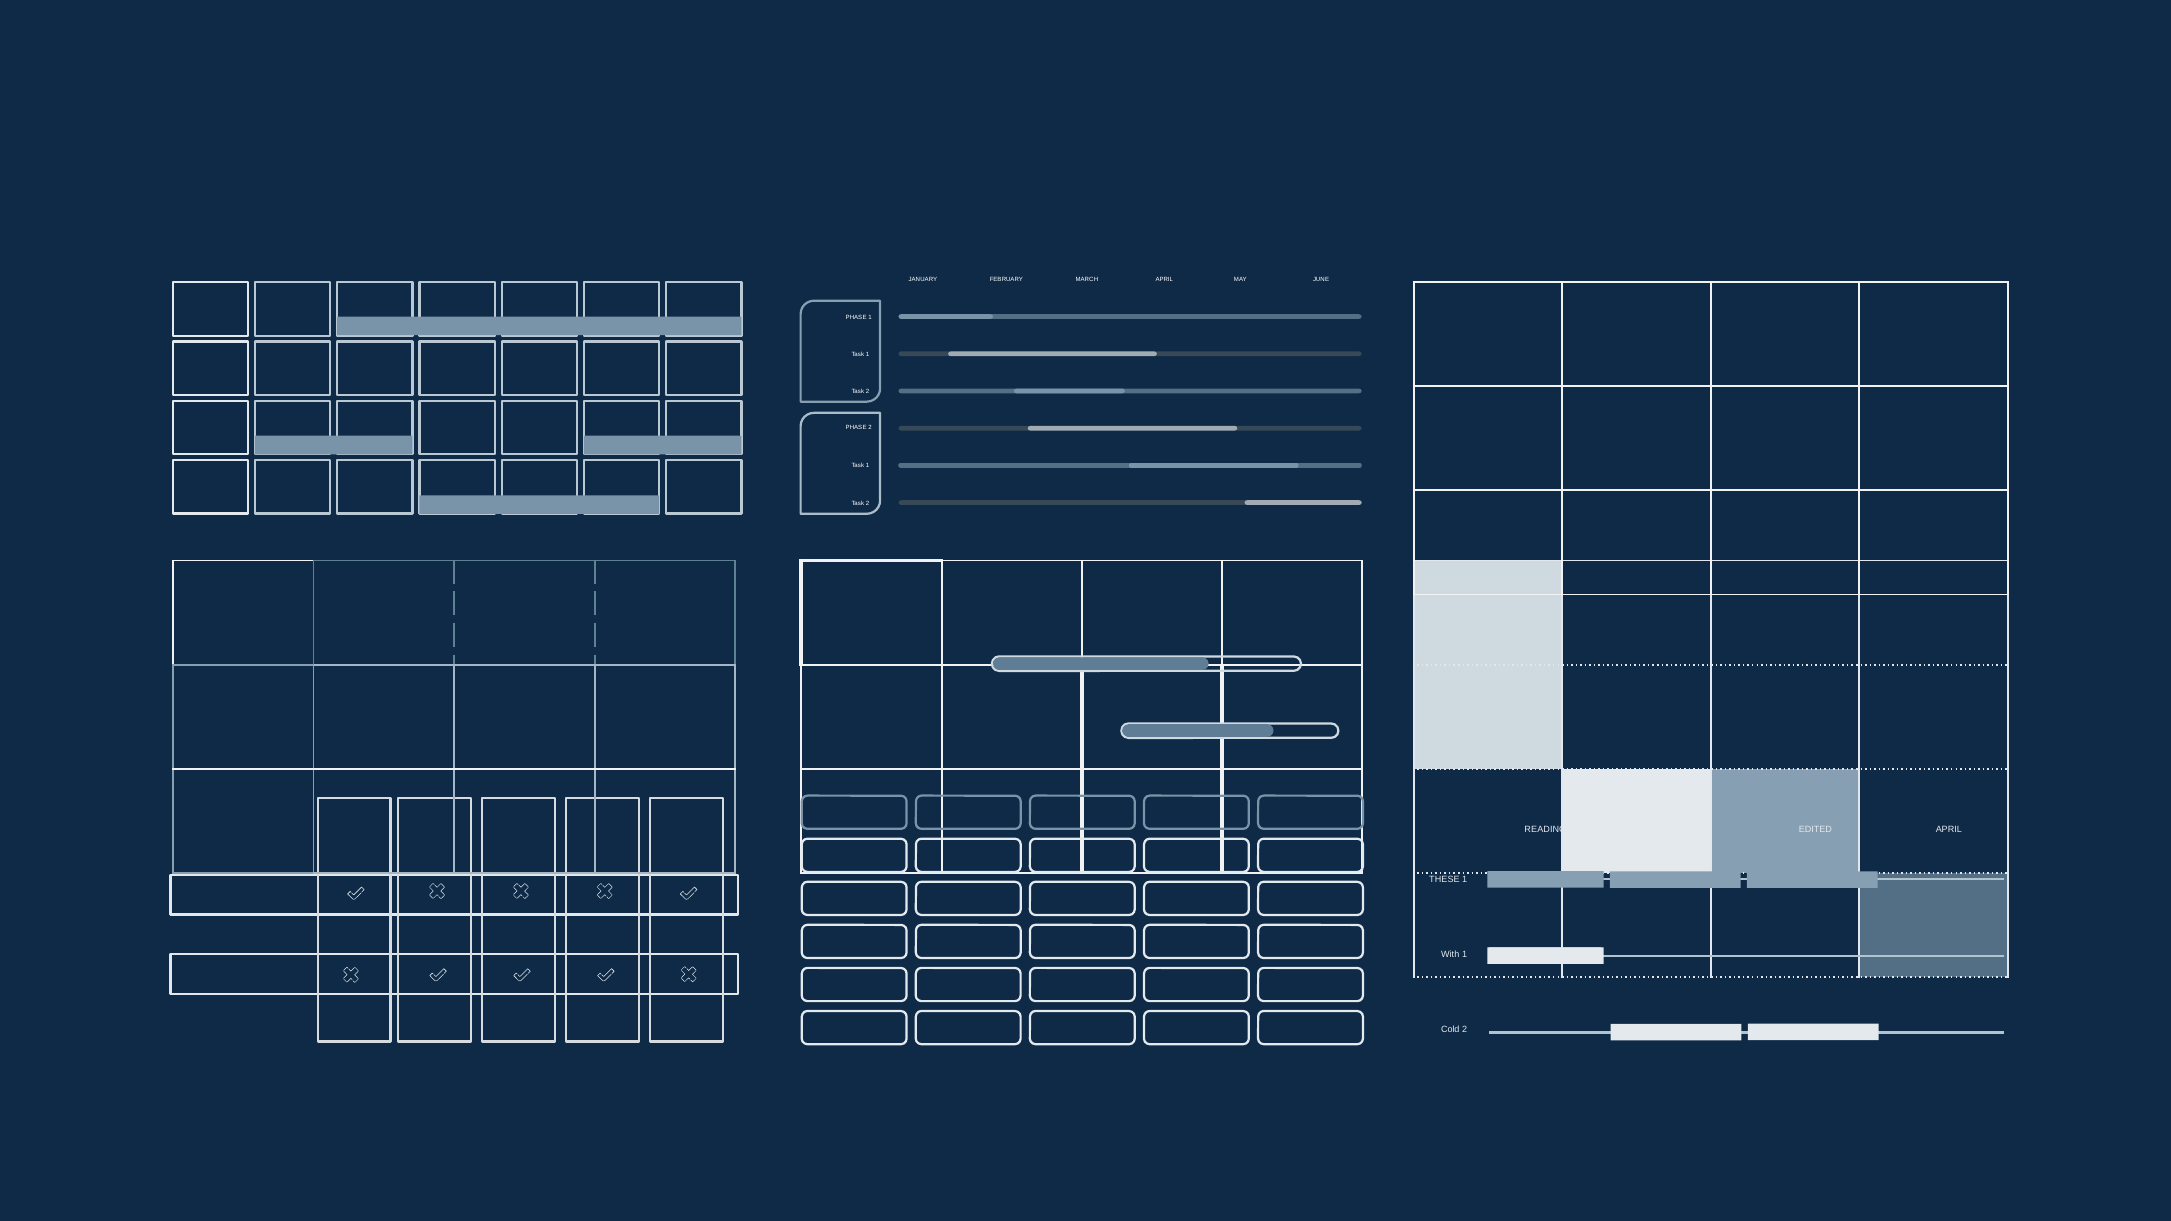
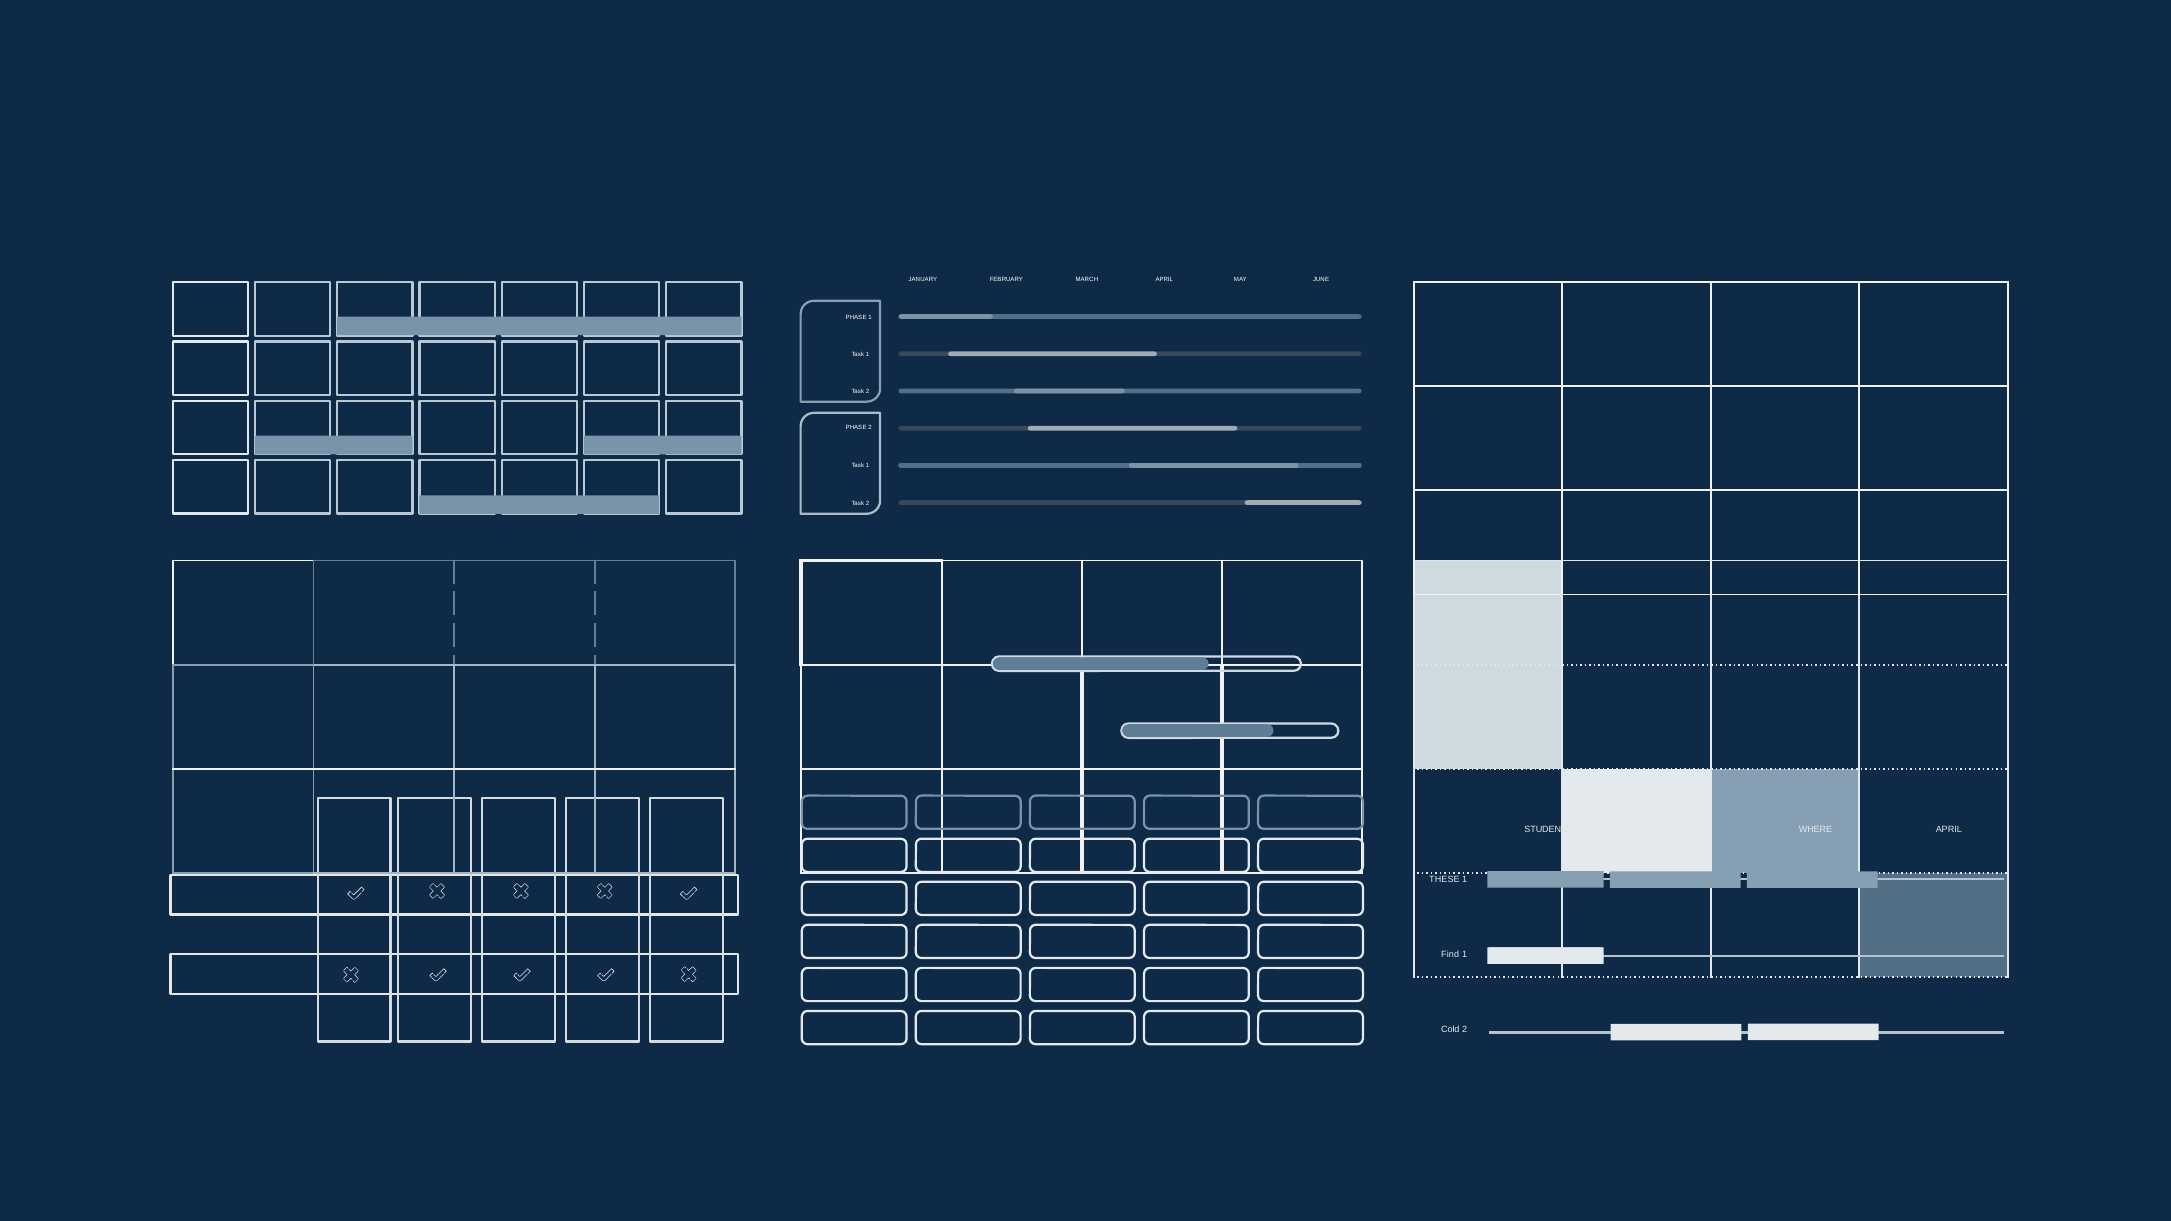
READING: READING -> STUDENT
EDITED: EDITED -> WHERE
With: With -> Find
